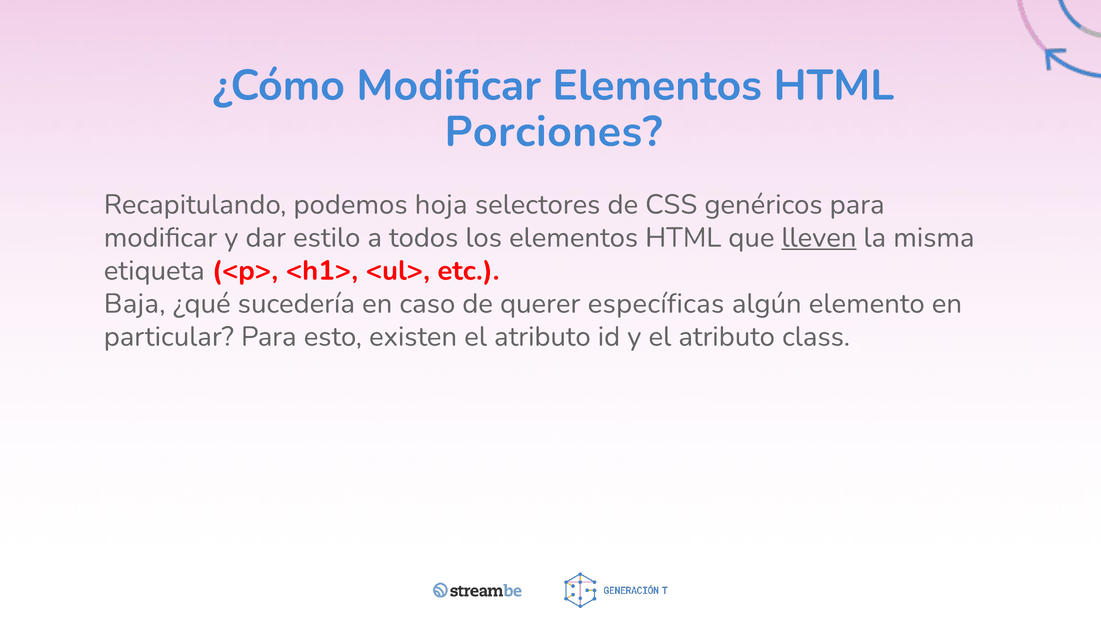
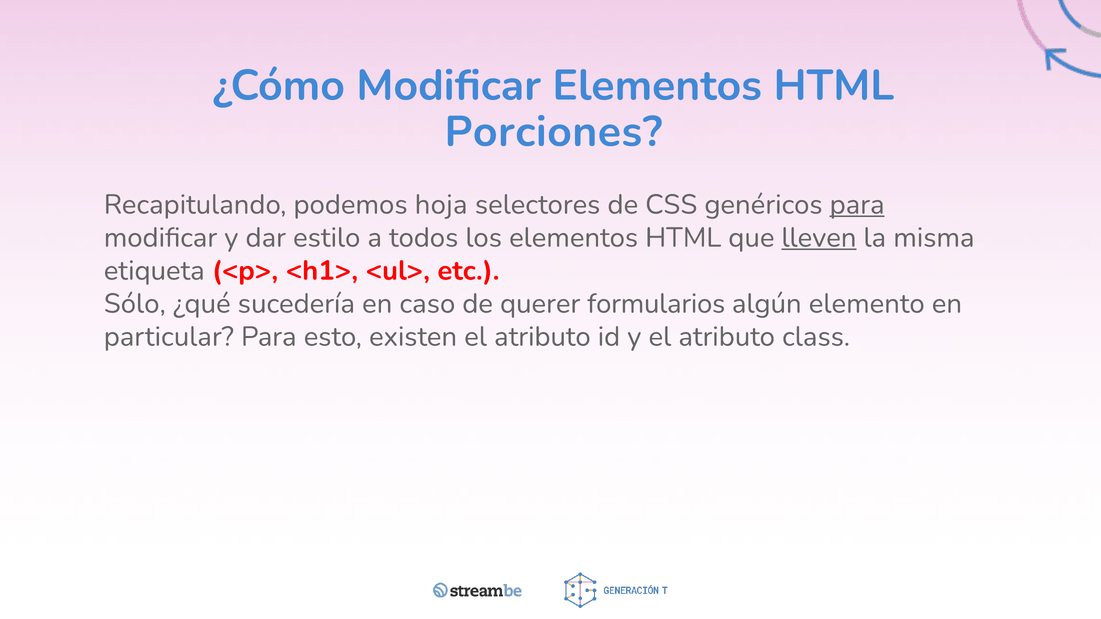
para at (857, 205) underline: none -> present
Baja: Baja -> Sólo
específicas: específicas -> formularios
